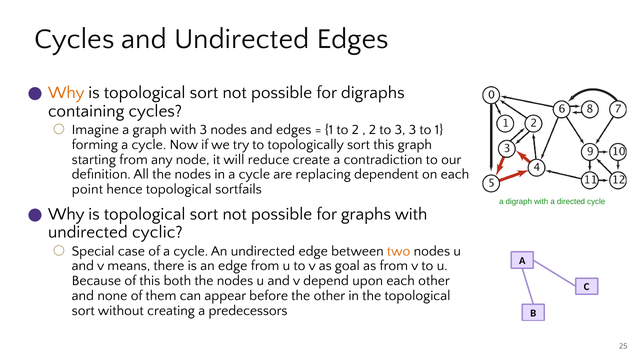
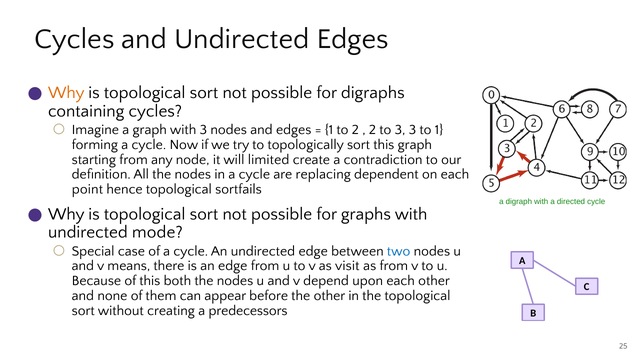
reduce: reduce -> limited
cyclic: cyclic -> mode
two colour: orange -> blue
goal: goal -> visit
